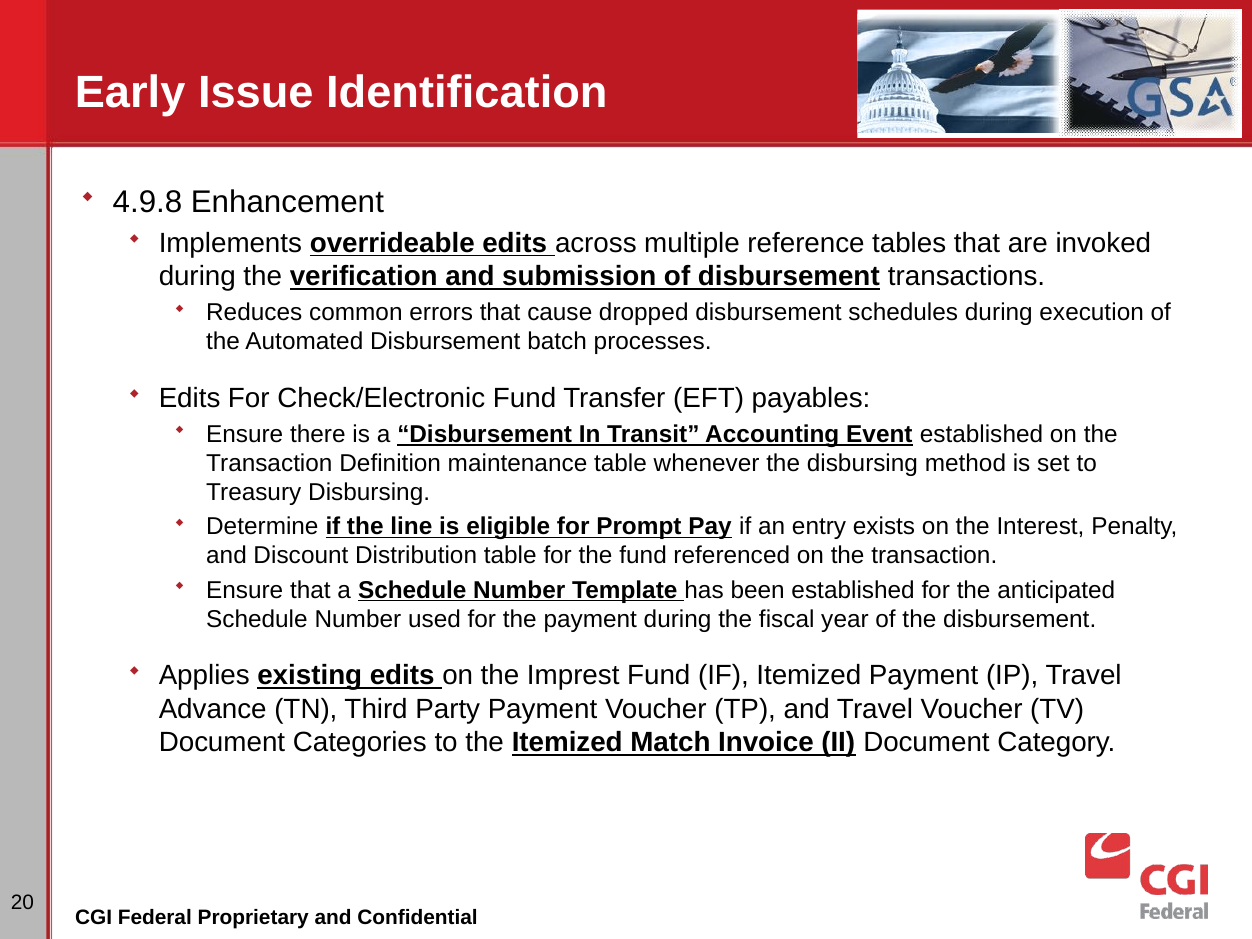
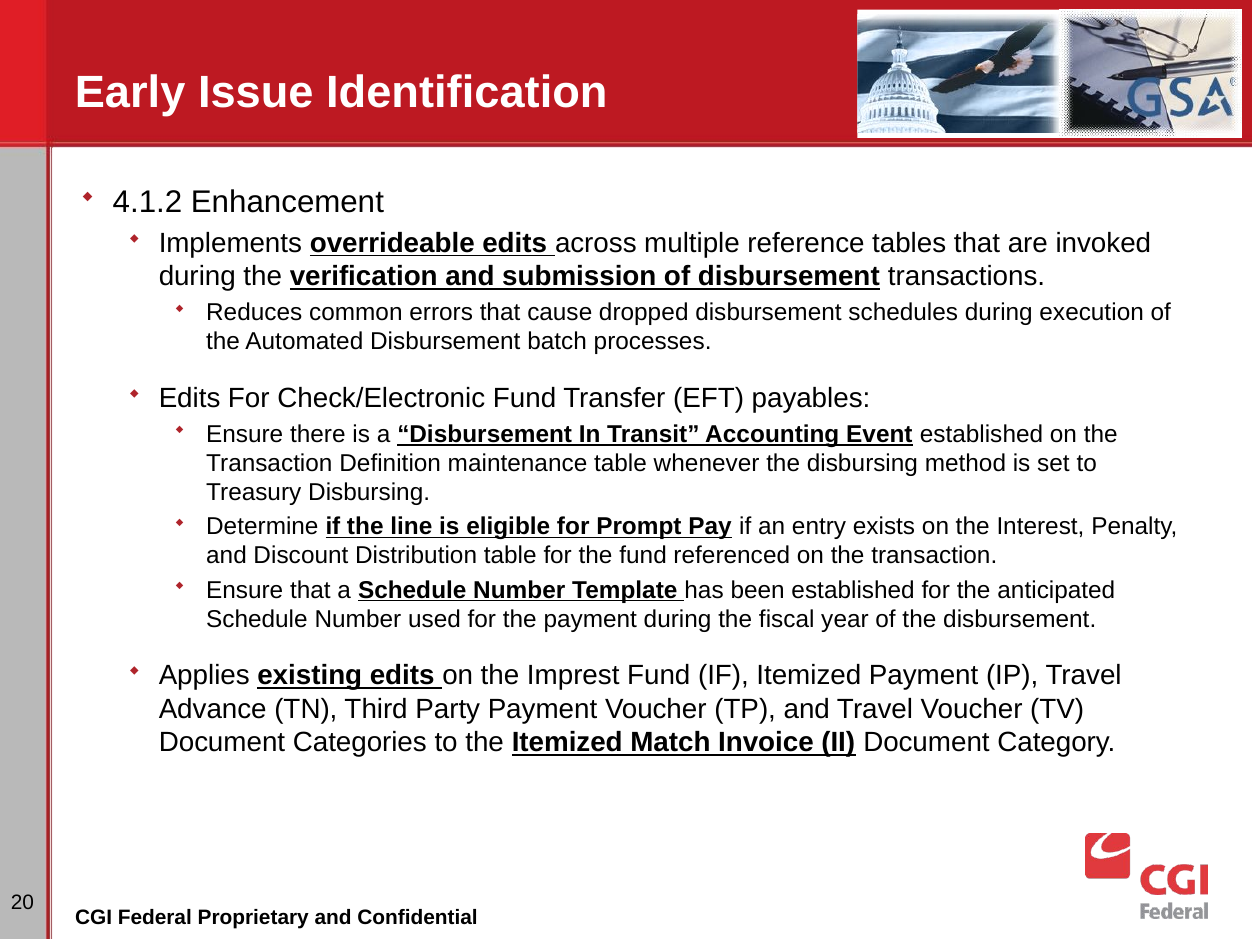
4.9.8: 4.9.8 -> 4.1.2
